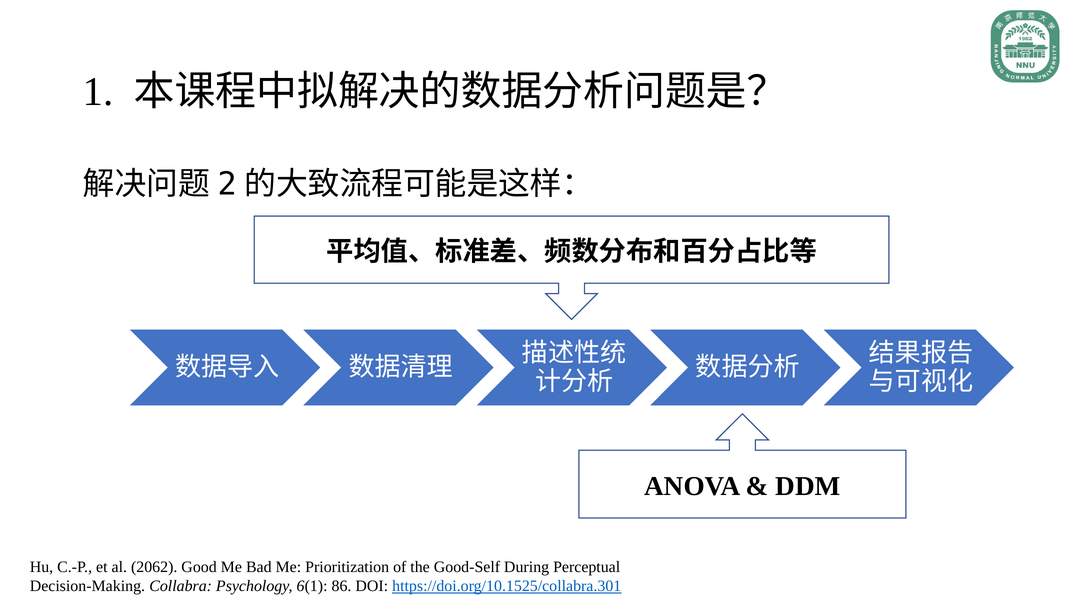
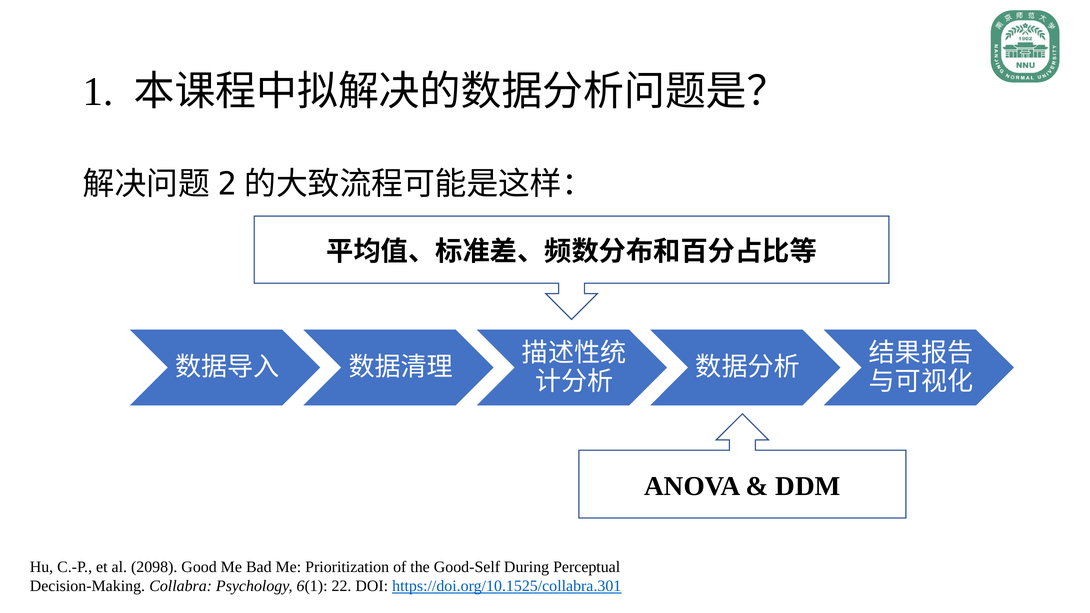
2062: 2062 -> 2098
86: 86 -> 22
